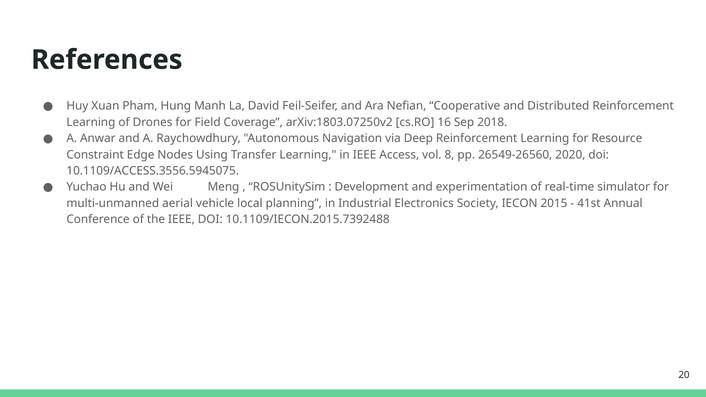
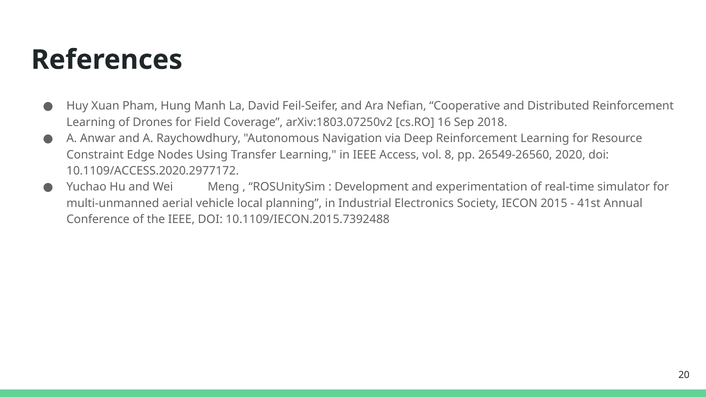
10.1109/ACCESS.3556.5945075: 10.1109/ACCESS.3556.5945075 -> 10.1109/ACCESS.2020.2977172
